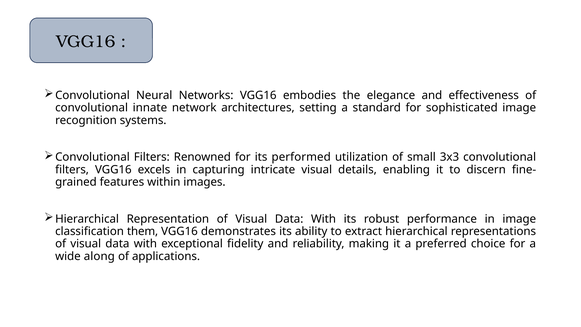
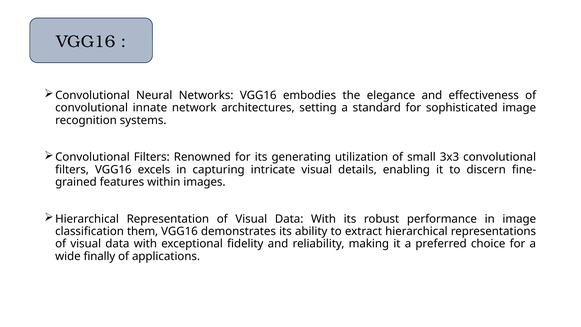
performed: performed -> generating
along: along -> finally
